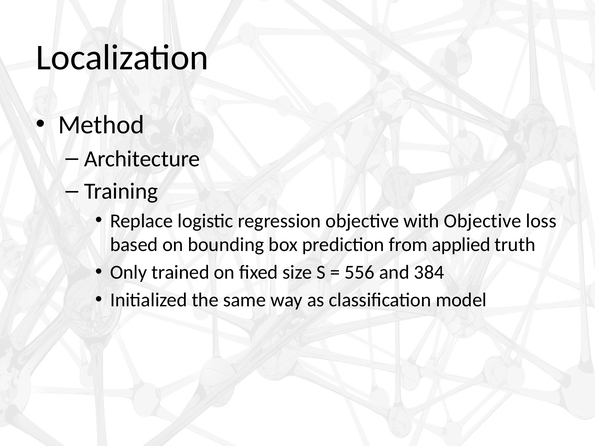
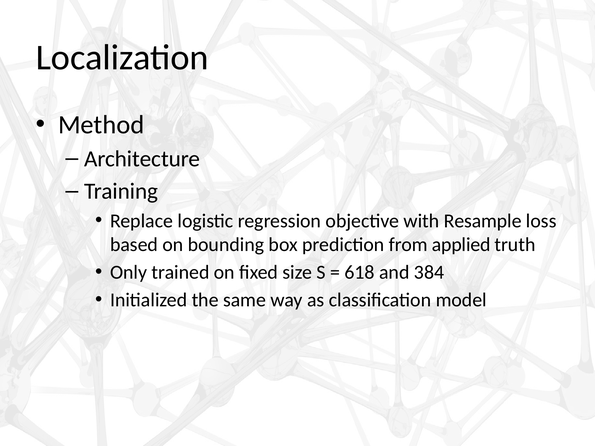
with Objective: Objective -> Resample
556: 556 -> 618
